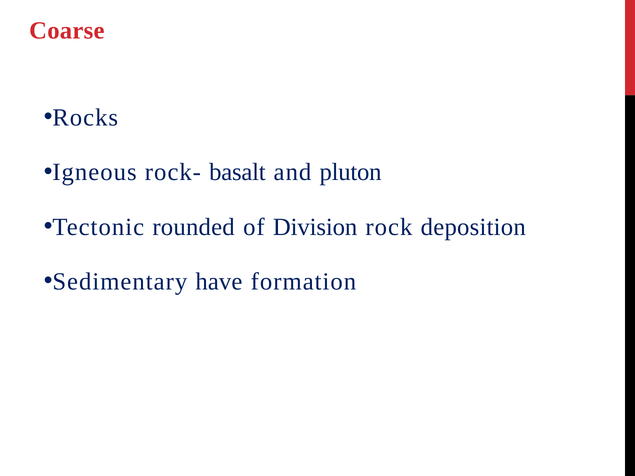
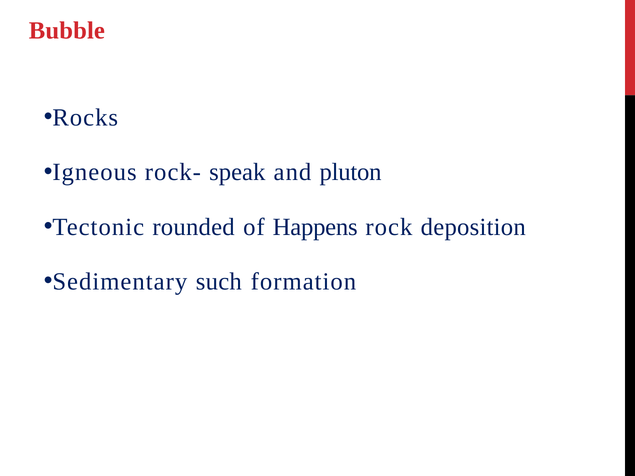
Coarse: Coarse -> Bubble
basalt: basalt -> speak
Division: Division -> Happens
have: have -> such
